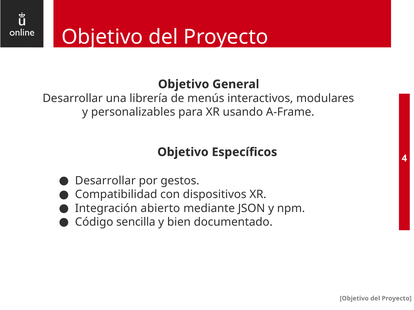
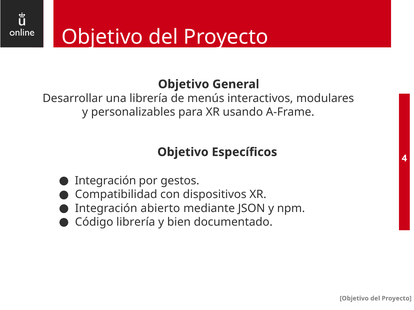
Desarrollar at (105, 181): Desarrollar -> Integración
Código sencilla: sencilla -> librería
